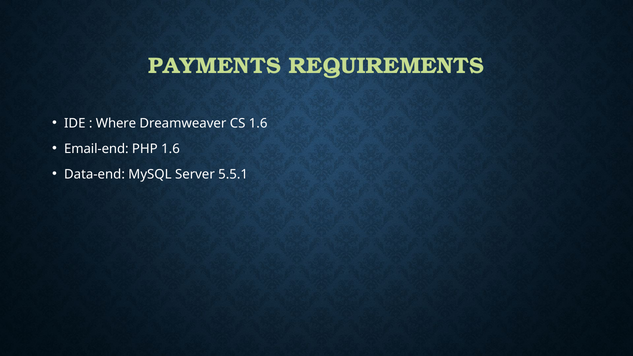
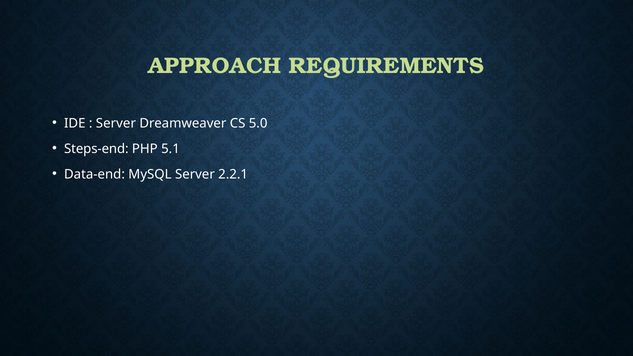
PAYMENTS: PAYMENTS -> APPROACH
Where at (116, 123): Where -> Server
CS 1.6: 1.6 -> 5.0
Email-end: Email-end -> Steps-end
PHP 1.6: 1.6 -> 5.1
5.5.1: 5.5.1 -> 2.2.1
